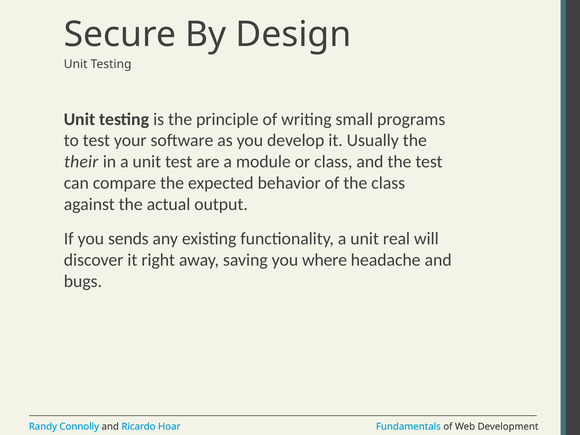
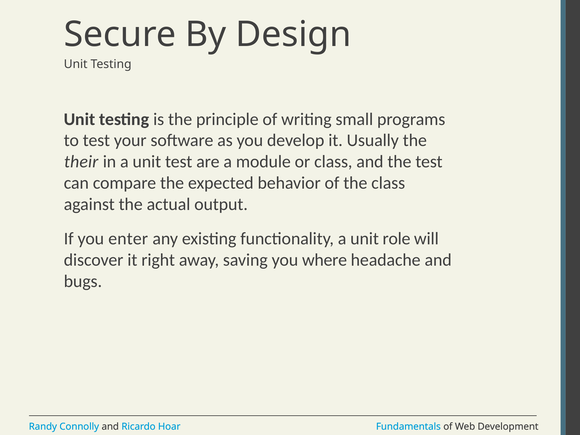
sends: sends -> enter
real: real -> role
